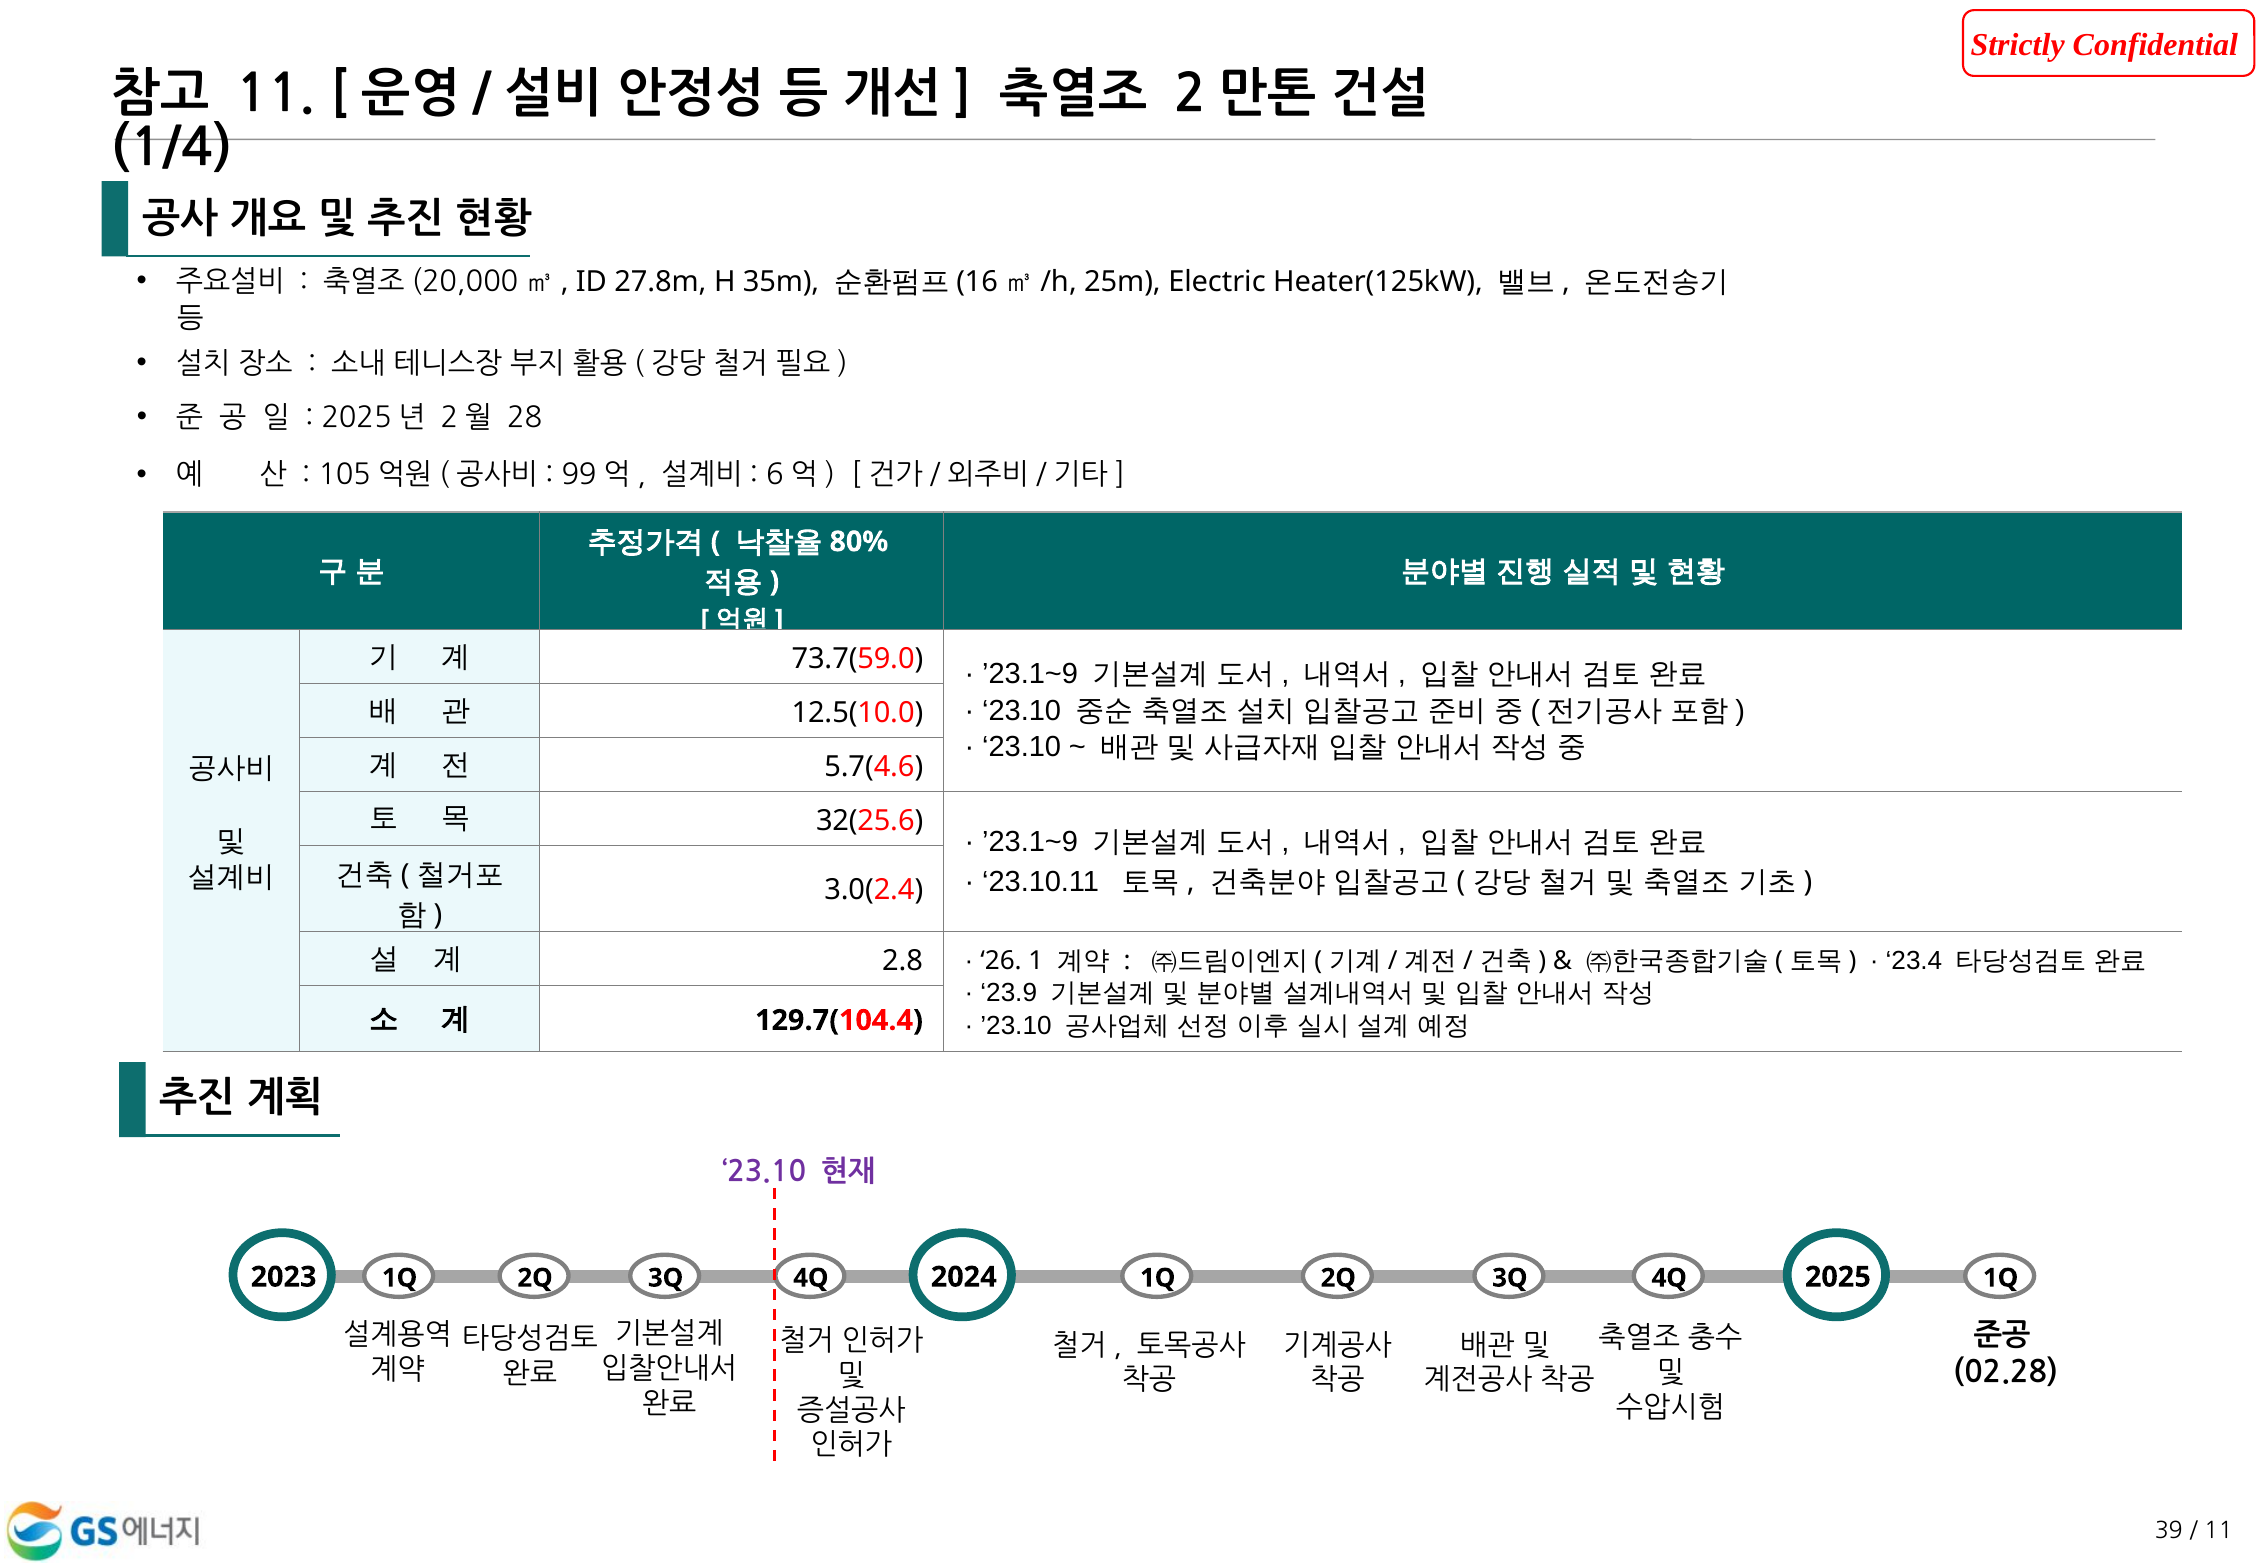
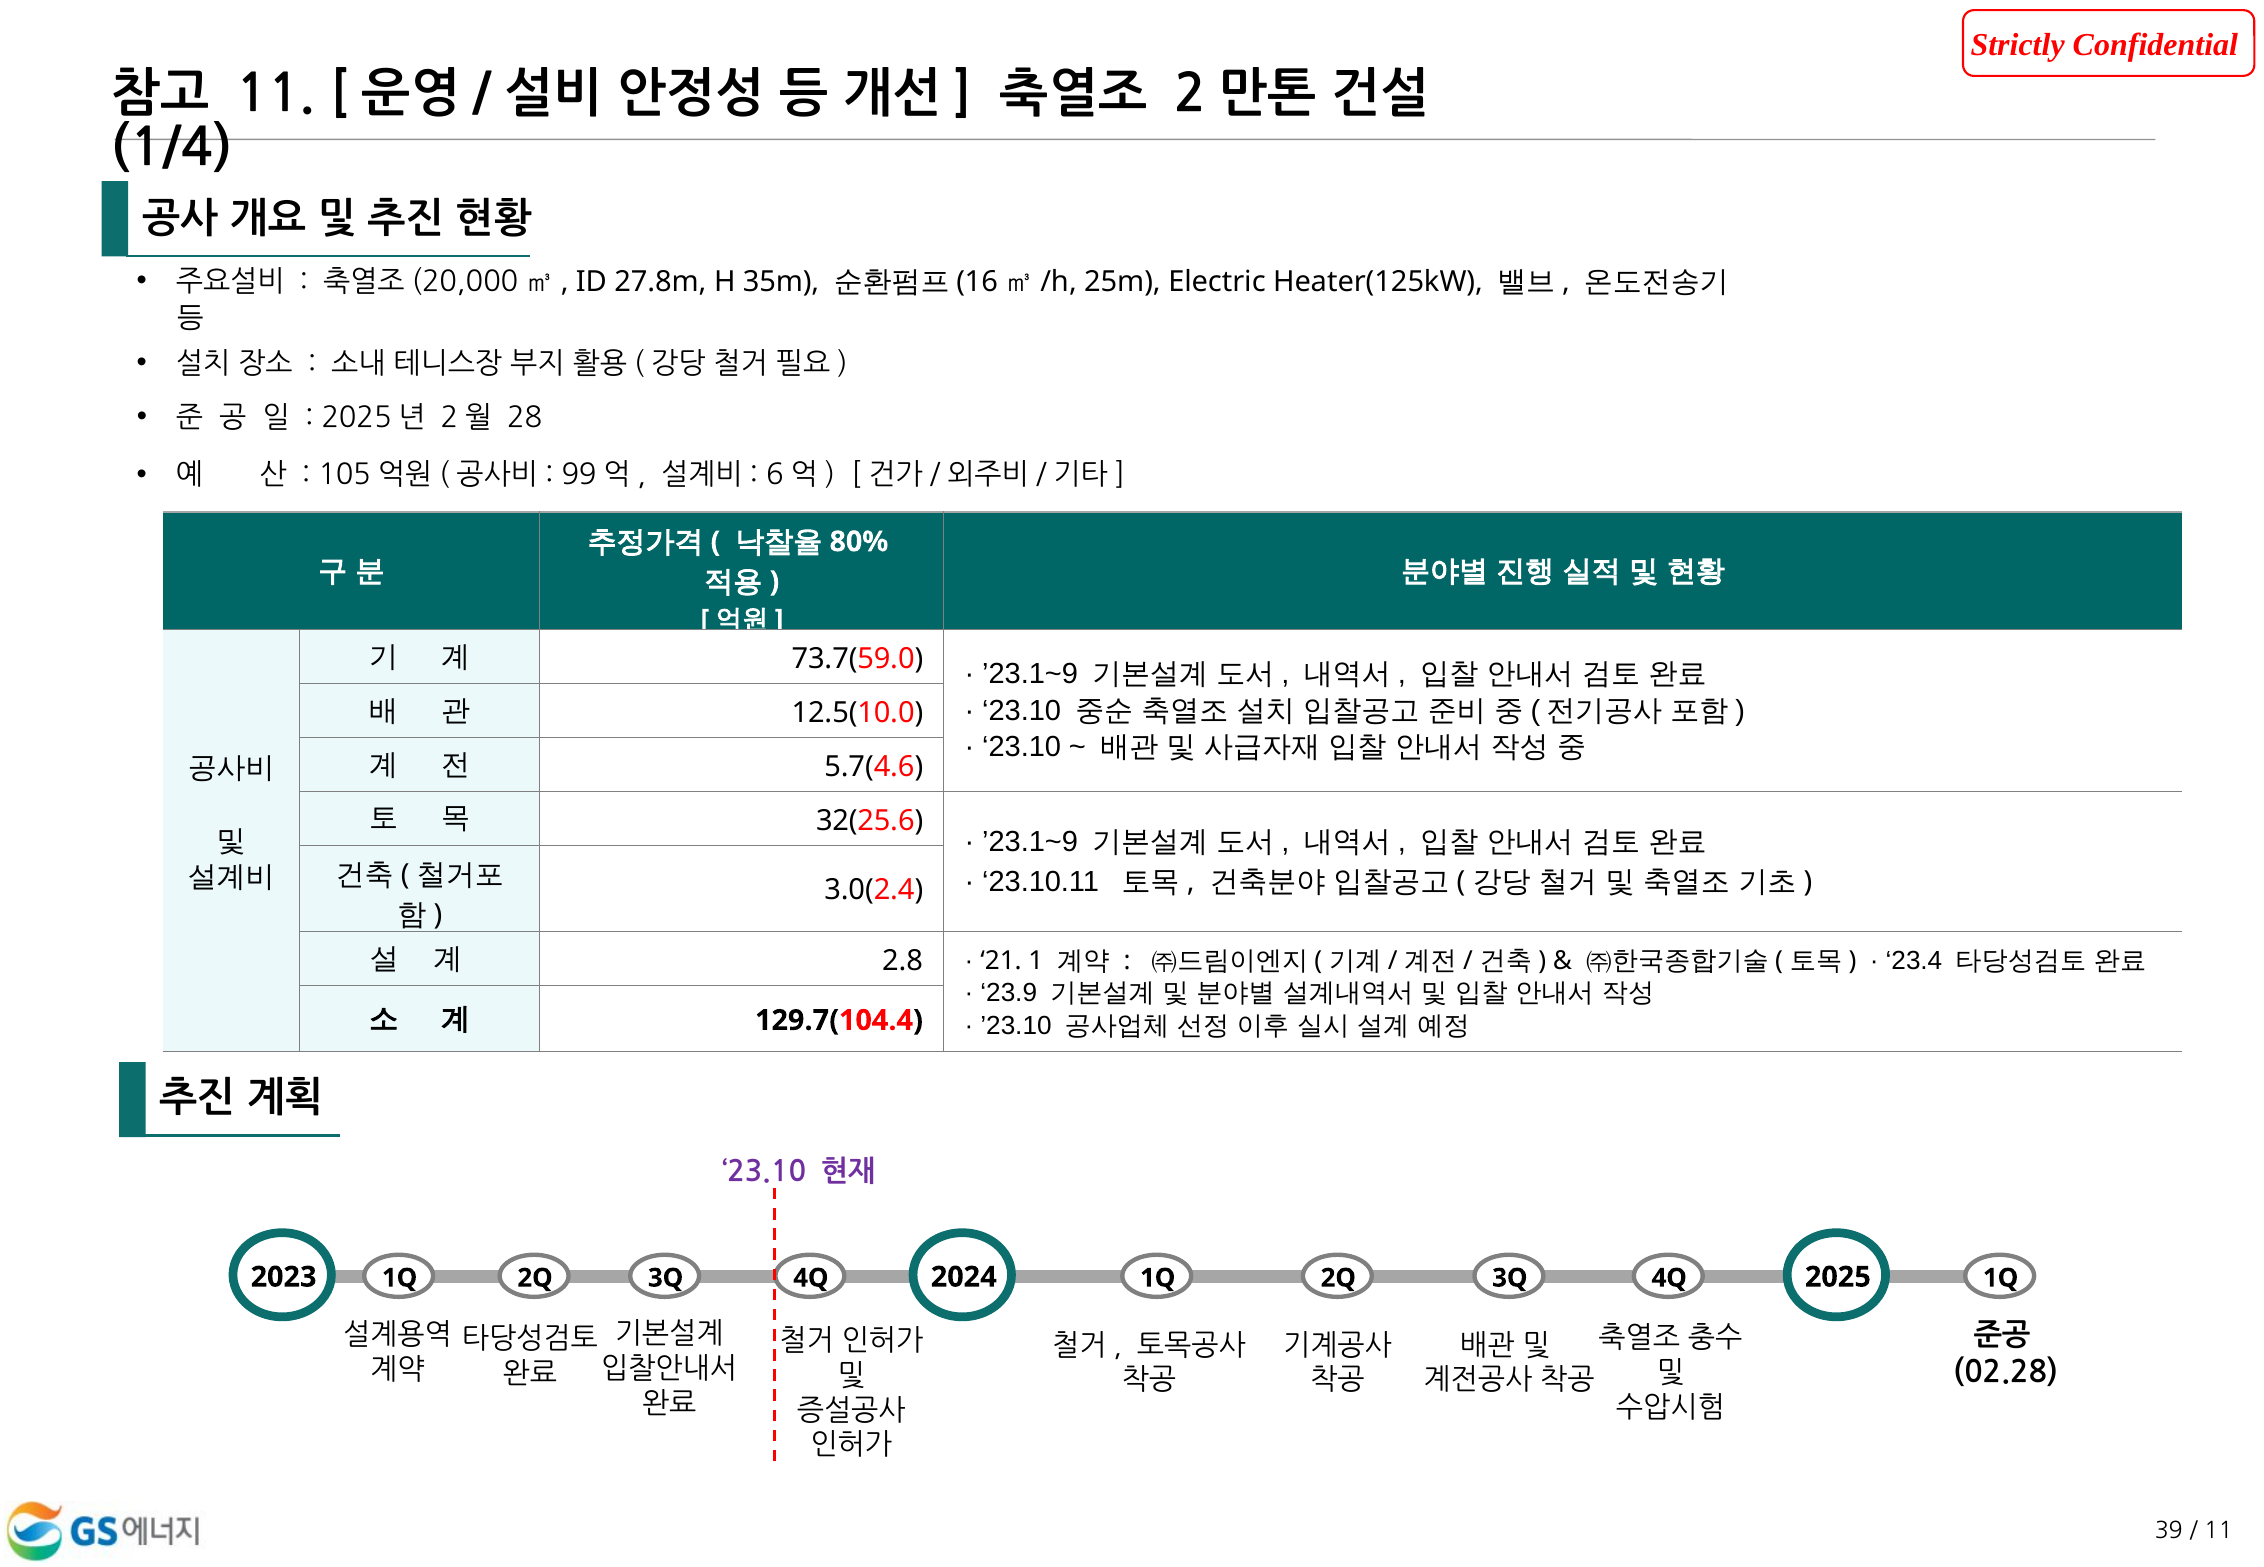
26: 26 -> 21
